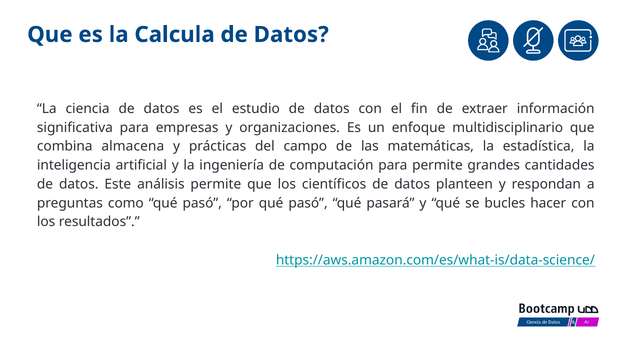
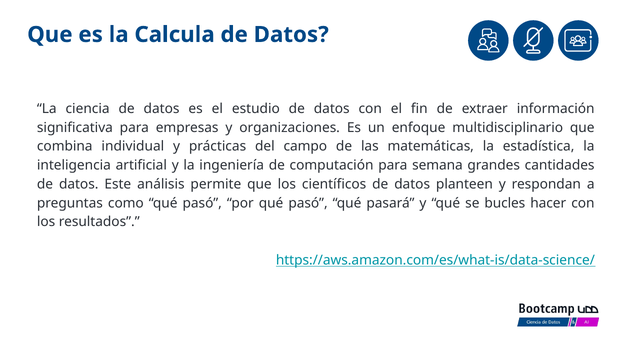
almacena: almacena -> individual
para permite: permite -> semana
